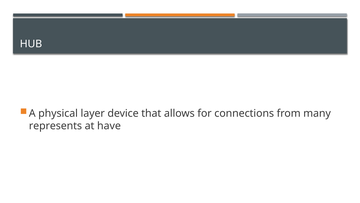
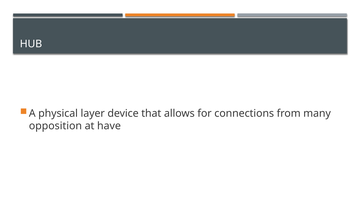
represents: represents -> opposition
